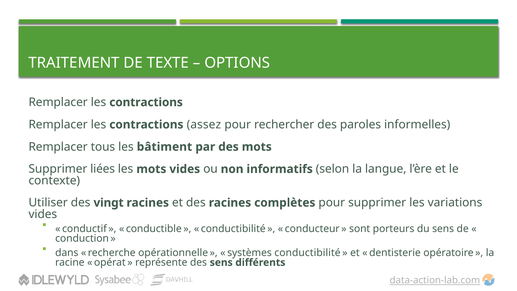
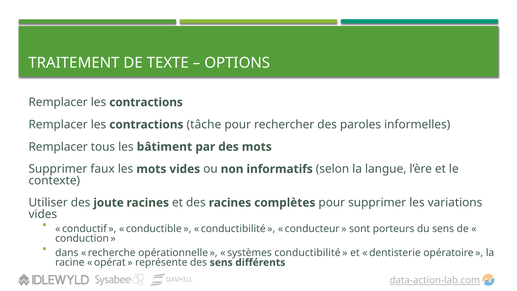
assez: assez -> tâche
liées: liées -> faux
vingt: vingt -> joute
